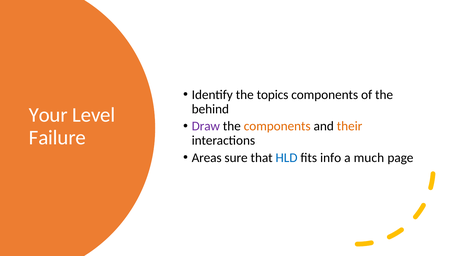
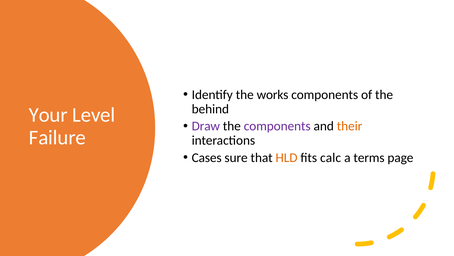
topics: topics -> works
components at (277, 126) colour: orange -> purple
Areas: Areas -> Cases
HLD colour: blue -> orange
info: info -> calc
much: much -> terms
